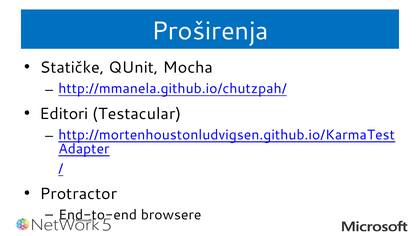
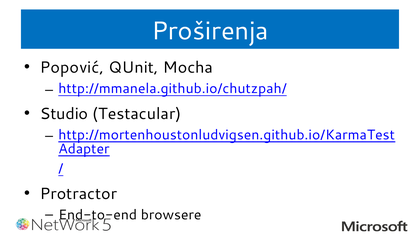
Statičke: Statičke -> Popović
Editori: Editori -> Studio
